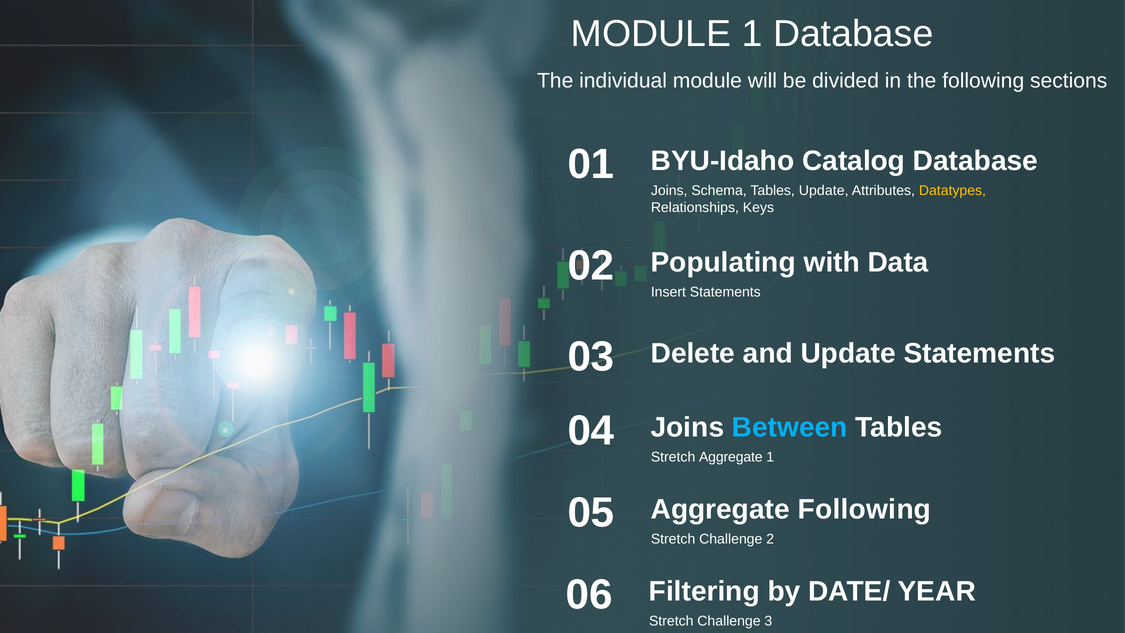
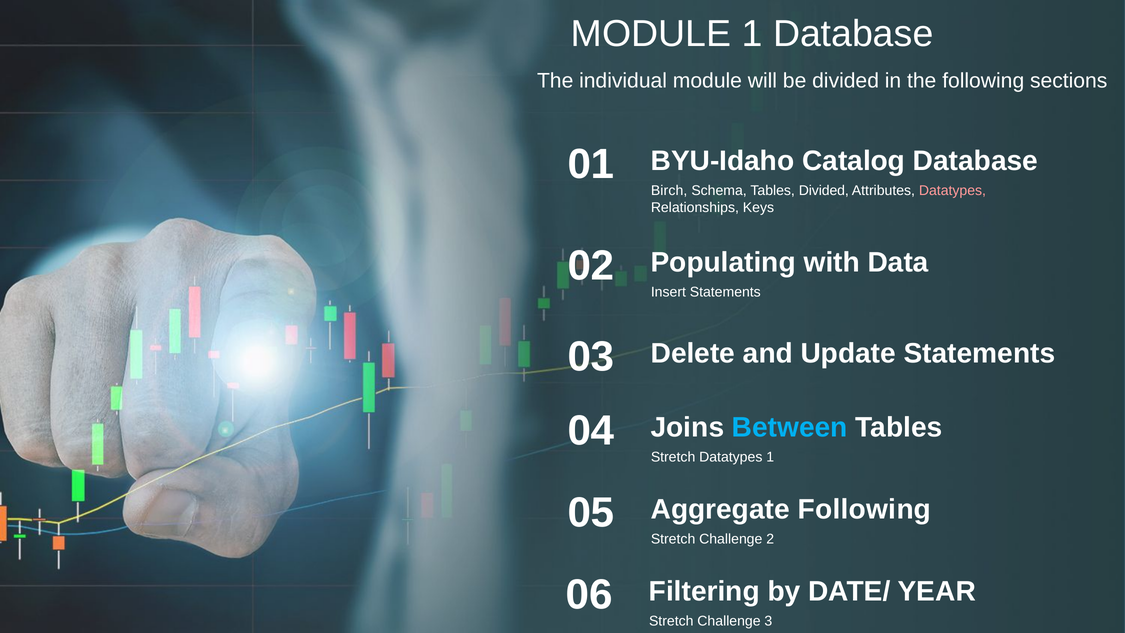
Joins at (669, 190): Joins -> Birch
Tables Update: Update -> Divided
Datatypes at (952, 190) colour: yellow -> pink
Stretch Aggregate: Aggregate -> Datatypes
